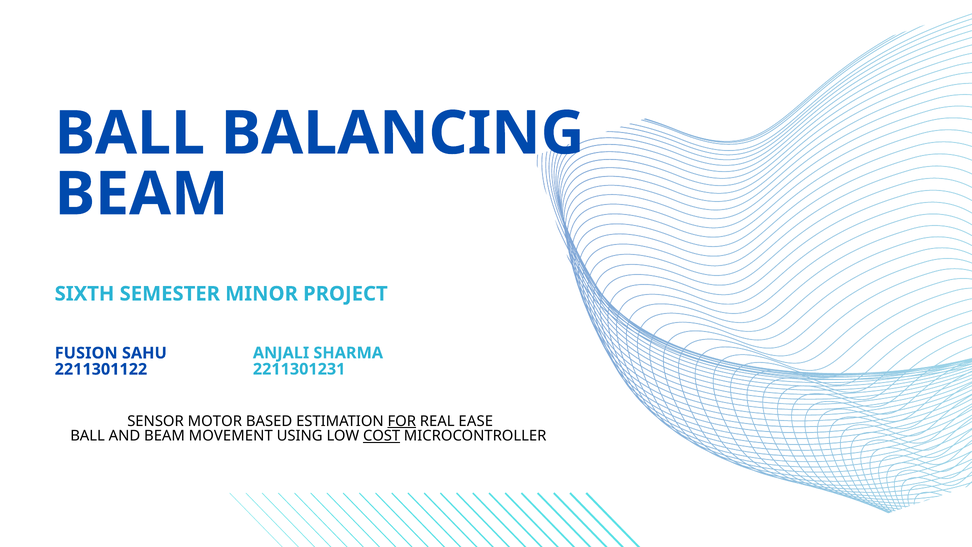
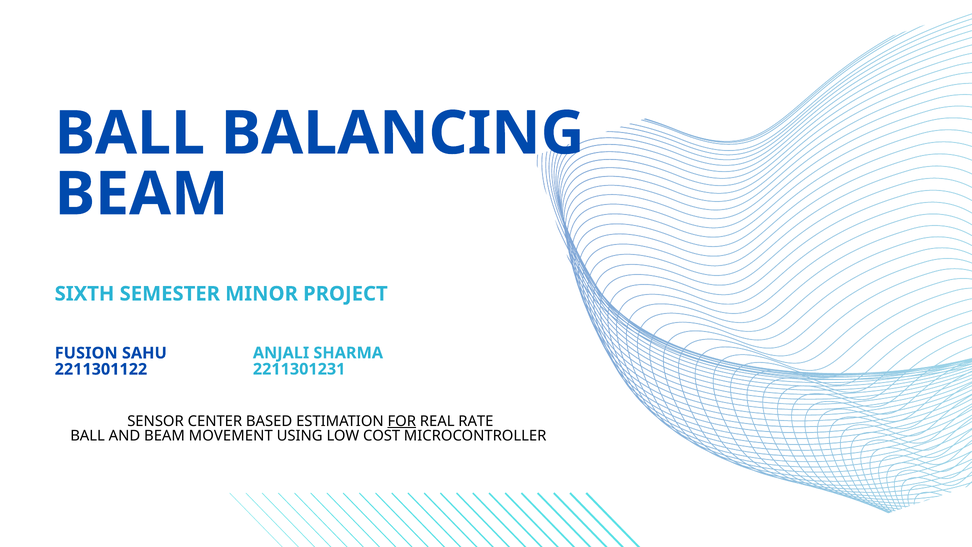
MOTOR: MOTOR -> CENTER
EASE: EASE -> RATE
COST underline: present -> none
